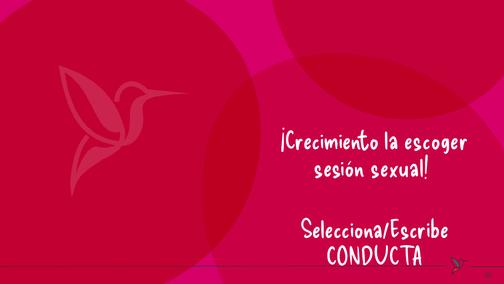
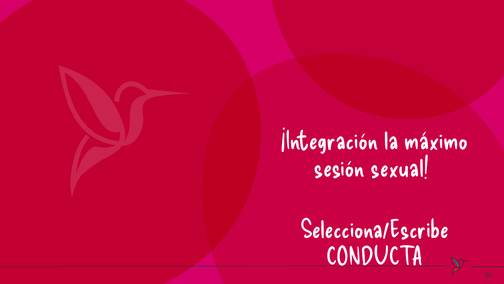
¡Crecimiento: ¡Crecimiento -> ¡Integración
escoger: escoger -> máximo
